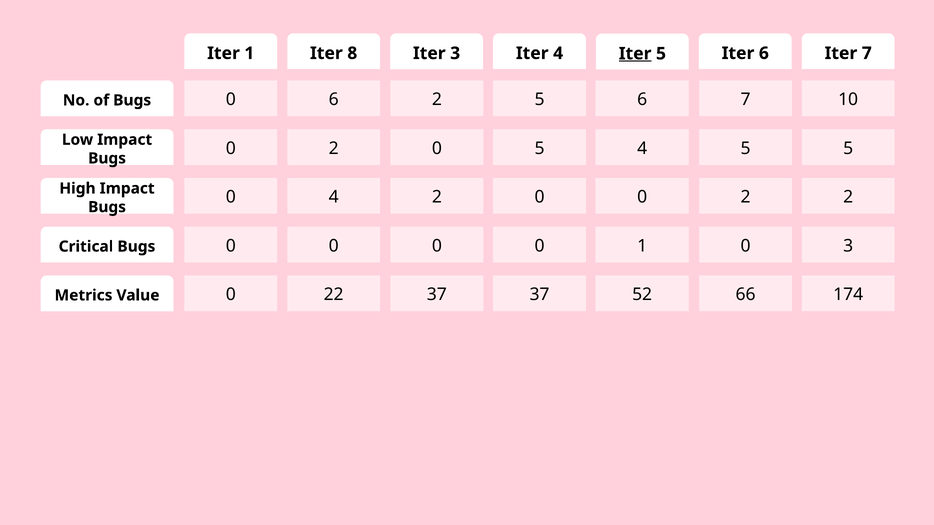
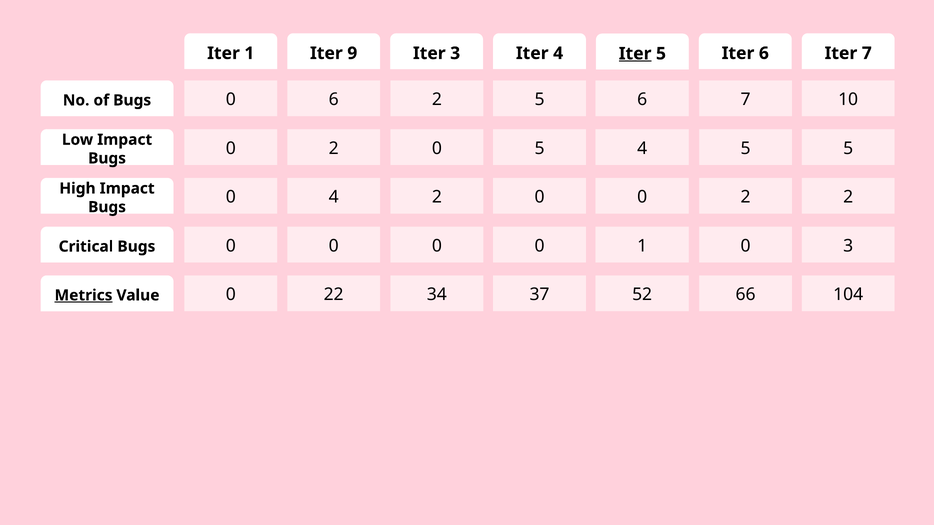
8: 8 -> 9
Metrics underline: none -> present
0 37: 37 -> 34
174: 174 -> 104
